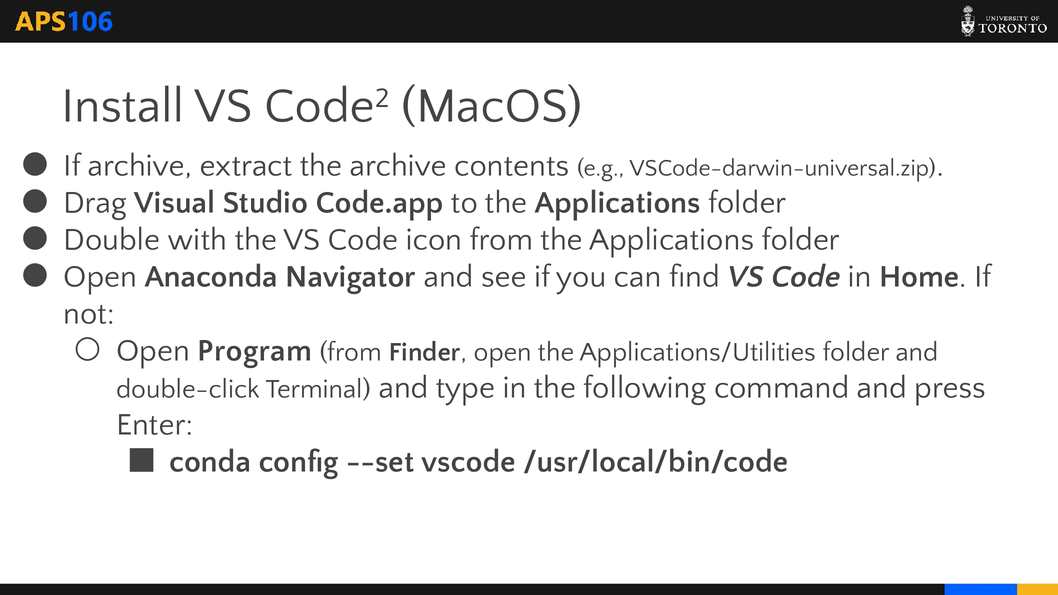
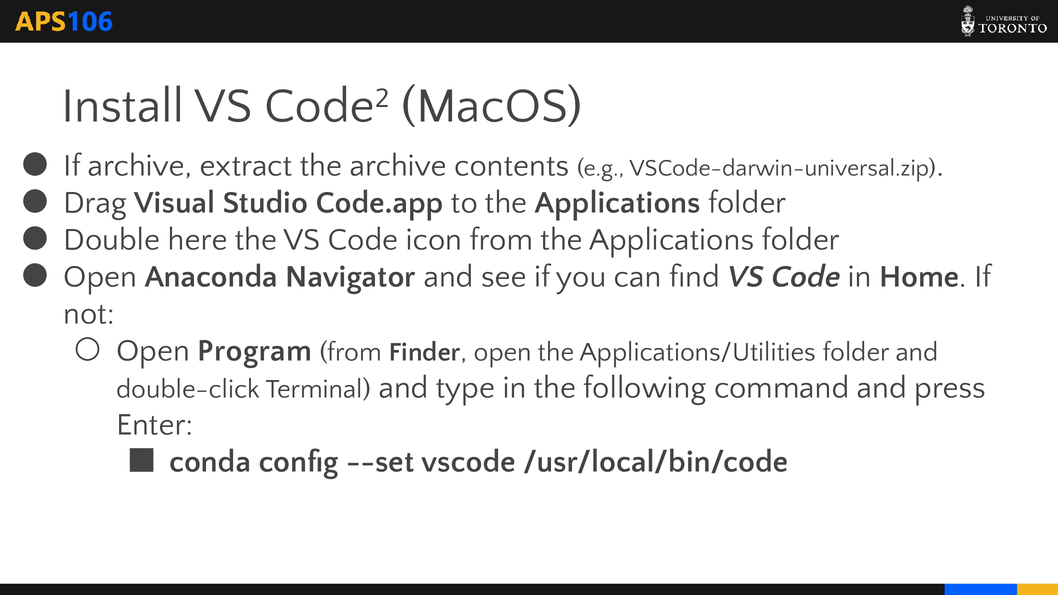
with: with -> here
